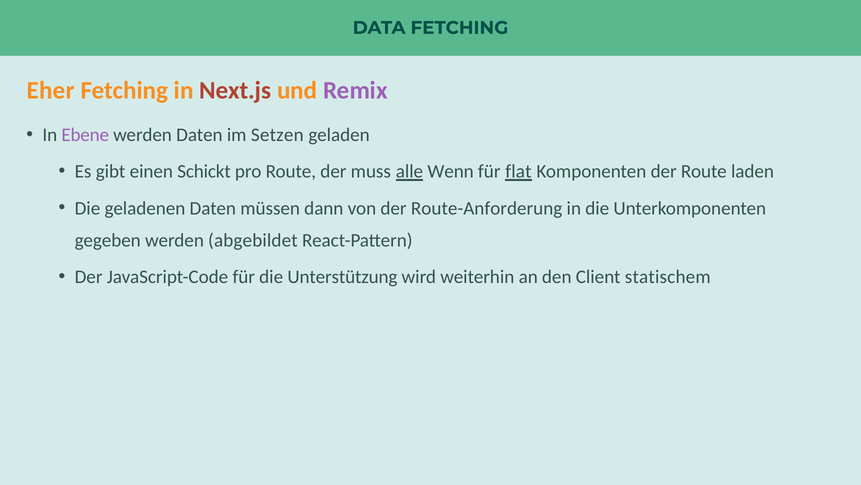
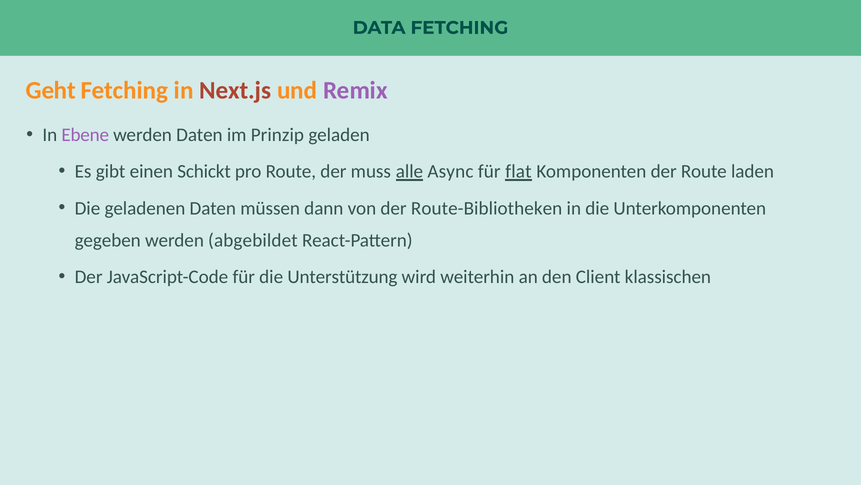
Eher: Eher -> Geht
Setzen: Setzen -> Prinzip
Wenn: Wenn -> Async
Route-Anforderung: Route-Anforderung -> Route-Bibliotheken
statischem: statischem -> klassischen
